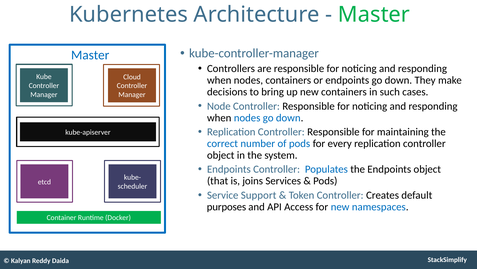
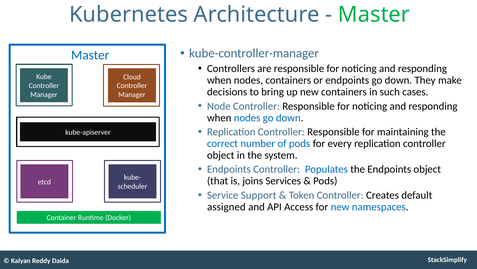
purposes: purposes -> assigned
